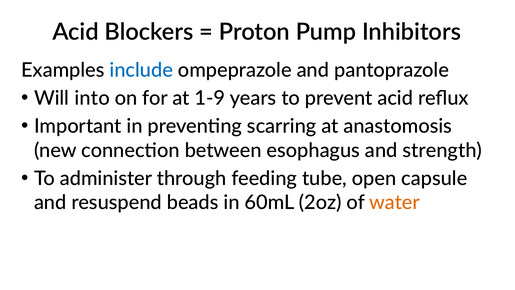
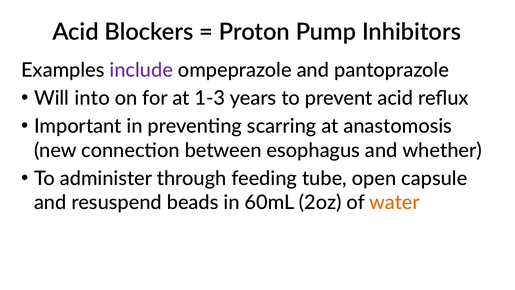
include colour: blue -> purple
1-9: 1-9 -> 1-3
strength: strength -> whether
